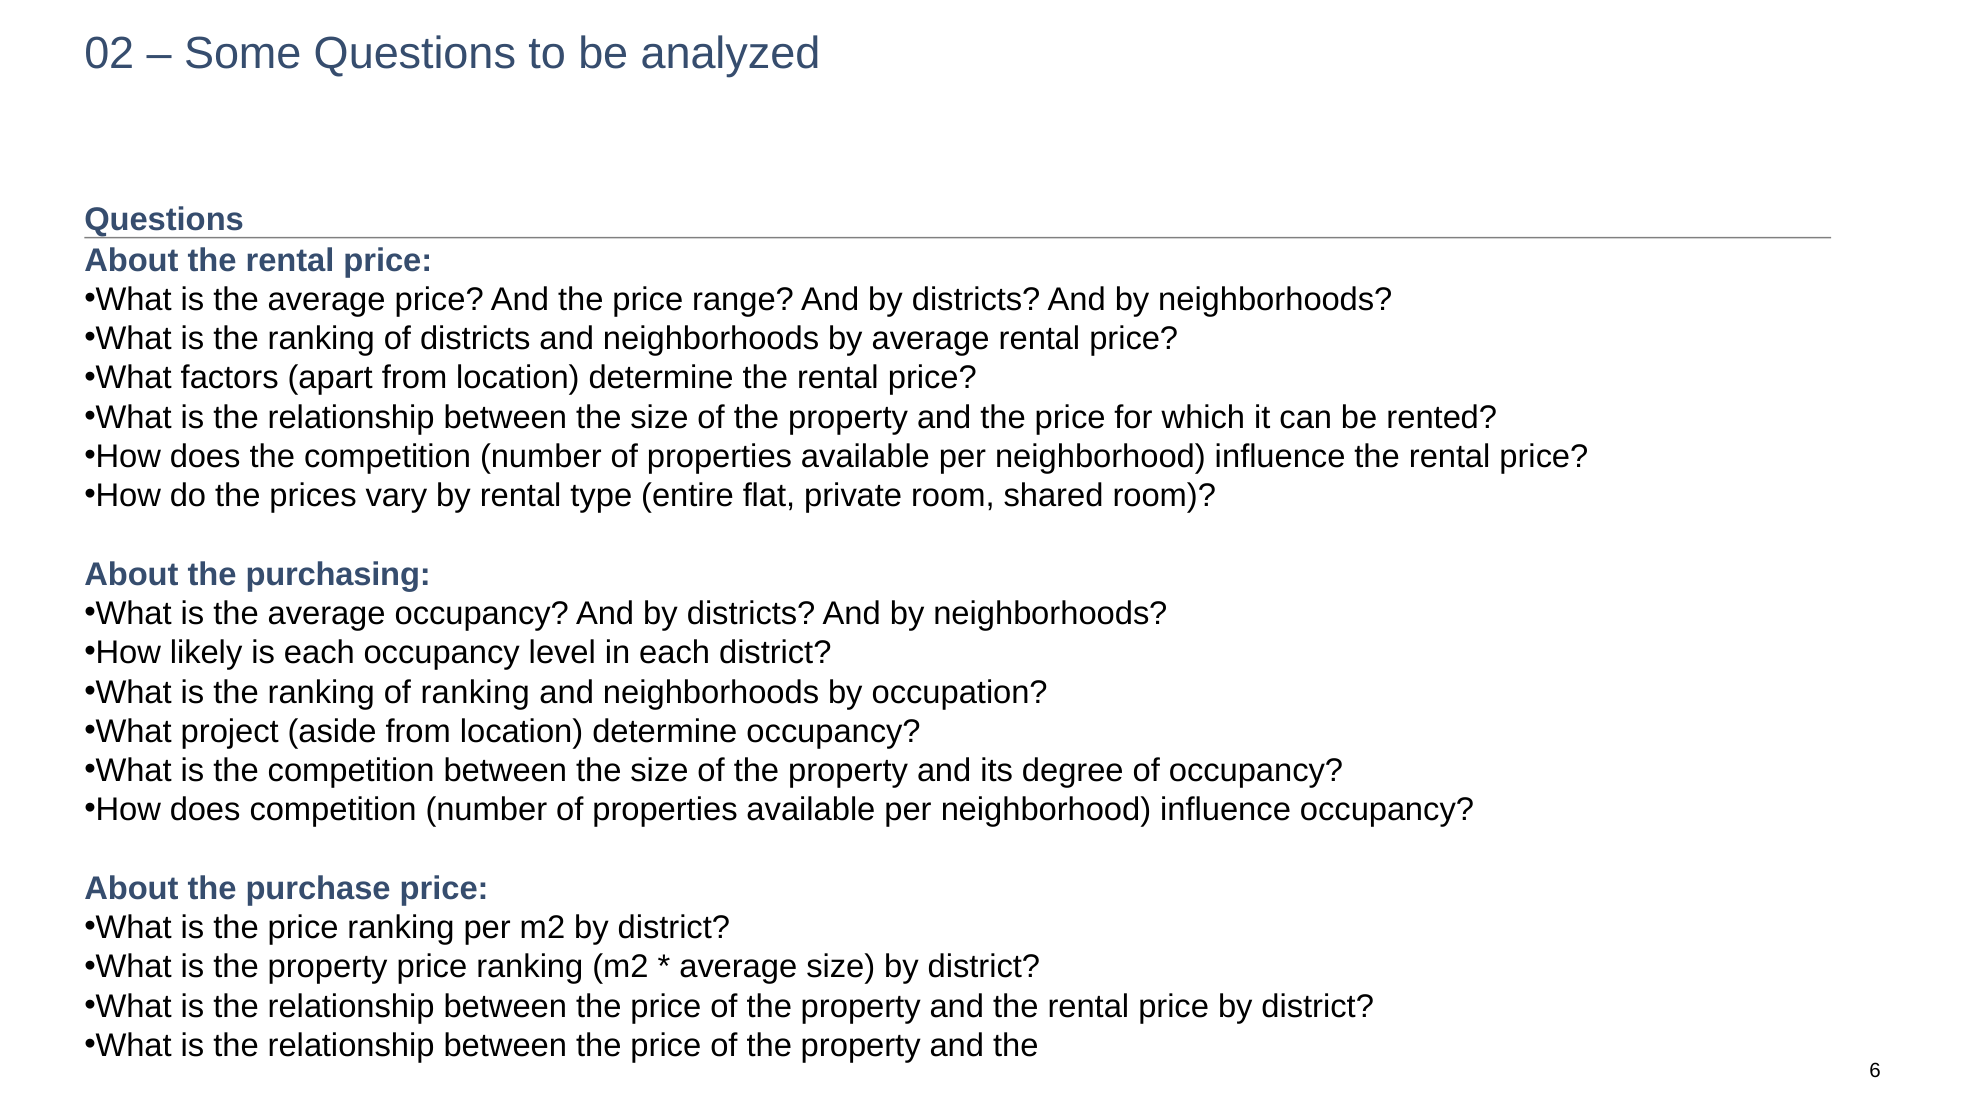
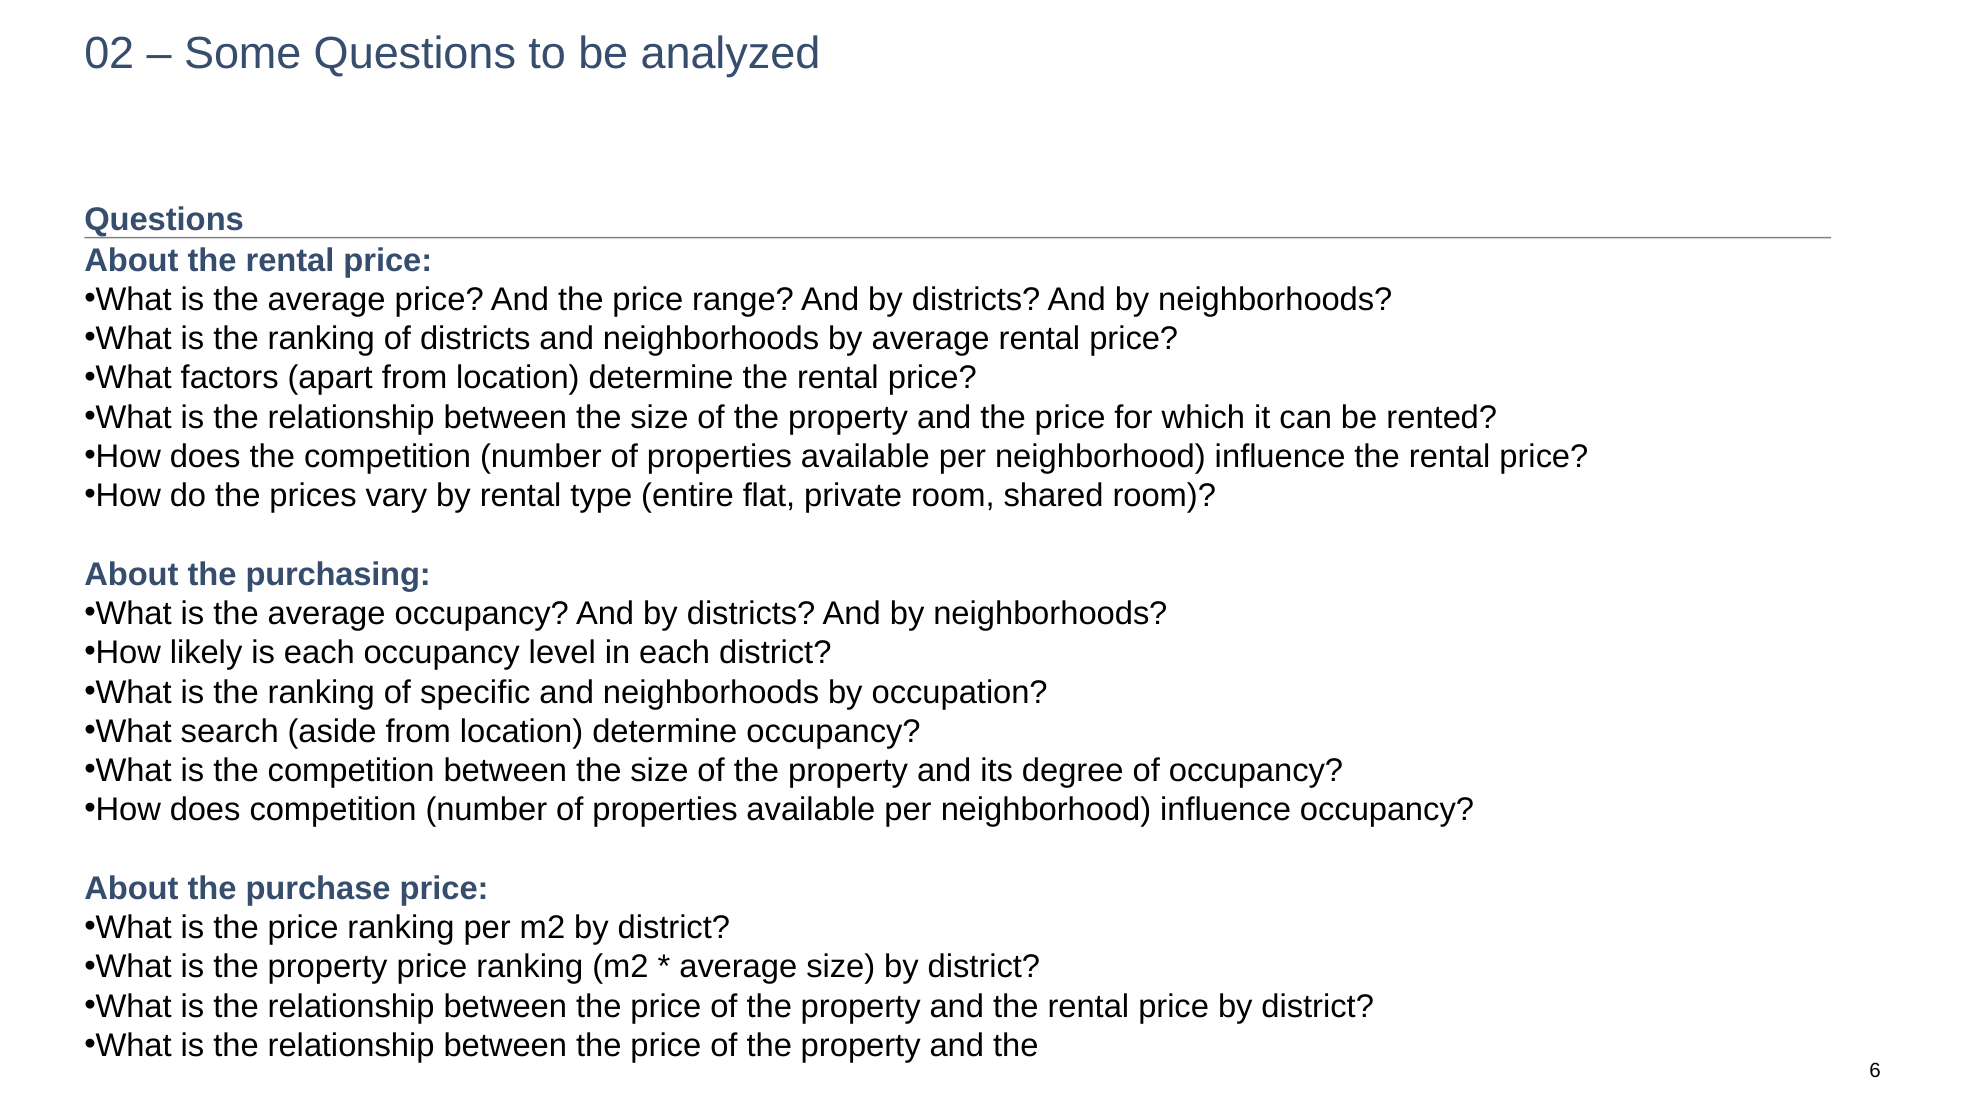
of ranking: ranking -> specific
project: project -> search
